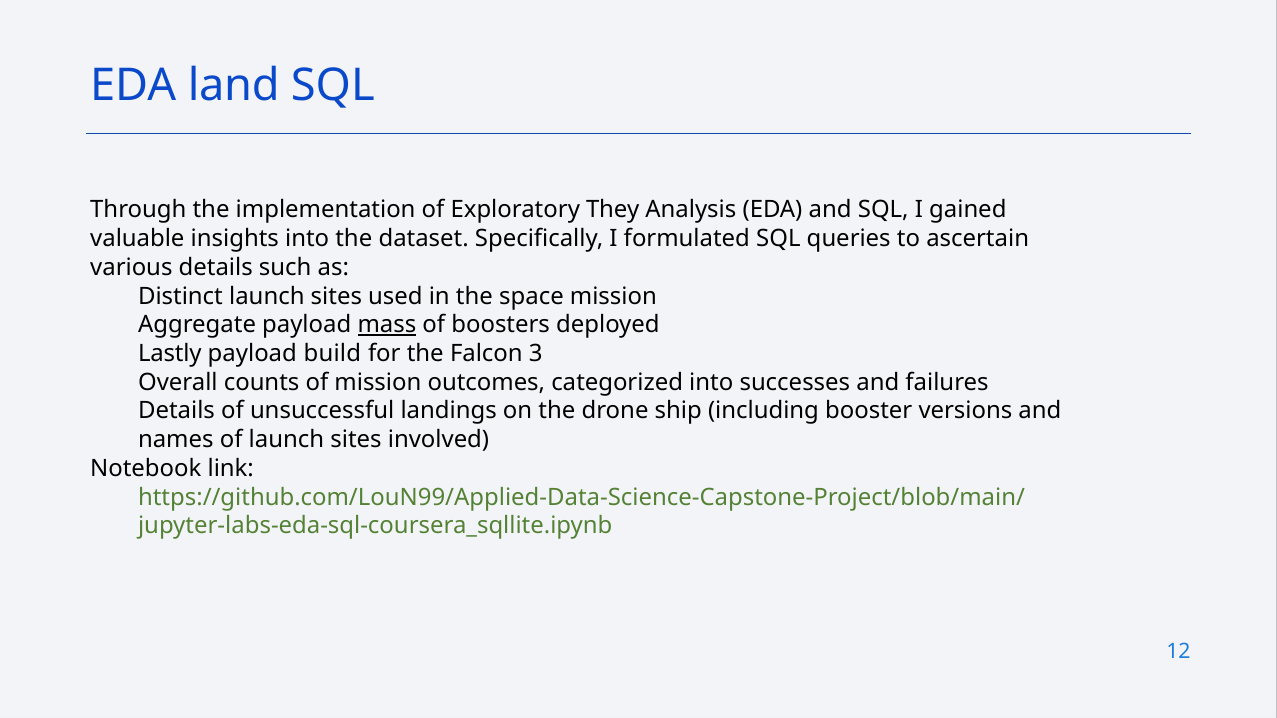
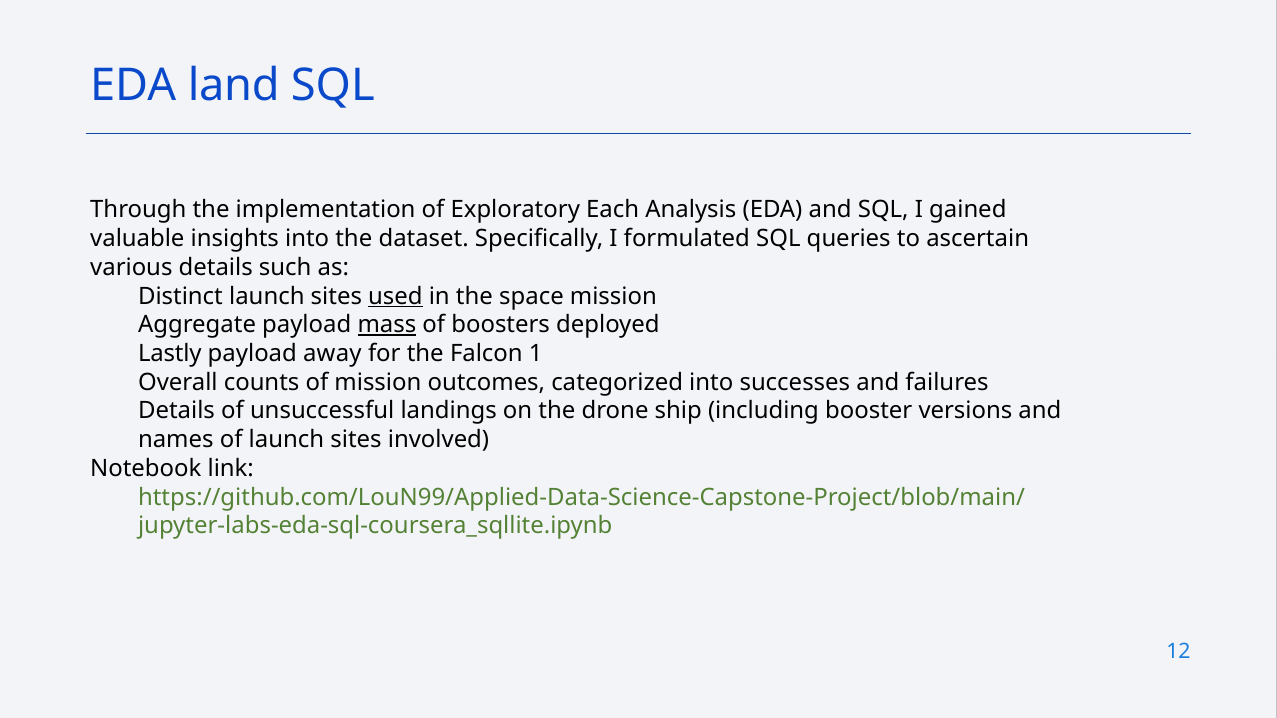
They: They -> Each
used underline: none -> present
build: build -> away
3: 3 -> 1
